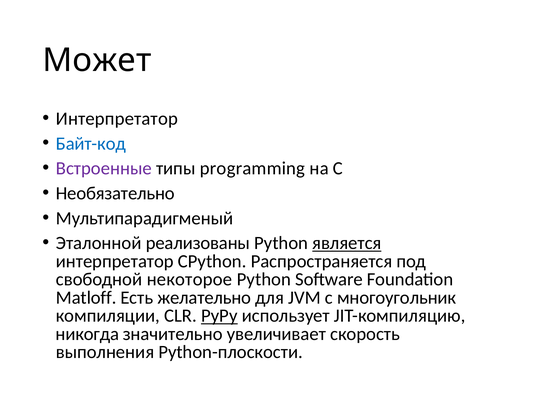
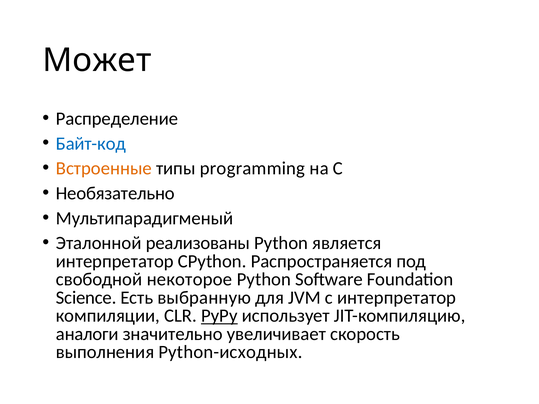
Интерпретатор at (117, 119): Интерпретатор -> Распределение
Встроенные colour: purple -> orange
является underline: present -> none
Matloff: Matloff -> Science
желательно: желательно -> выбранную
с многоугольник: многоугольник -> интерпретатор
никогда: никогда -> аналоги
Python-плоскости: Python-плоскости -> Python-исходных
